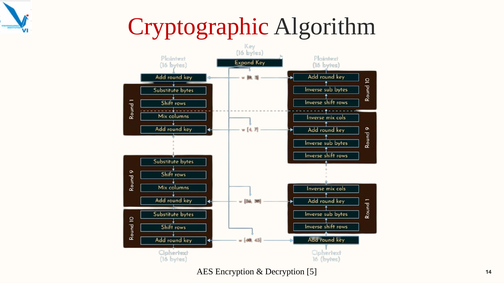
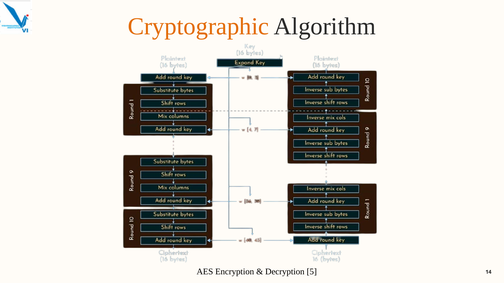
Cryptographic colour: red -> orange
